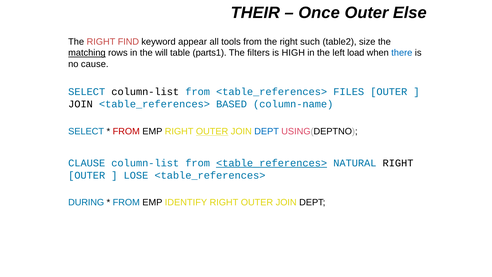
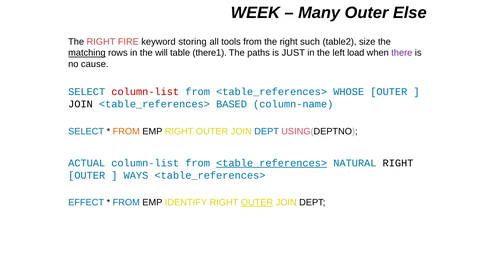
THEIR: THEIR -> WEEK
Once: Once -> Many
FIND: FIND -> FIRE
appear: appear -> storing
parts1: parts1 -> there1
filters: filters -> paths
HIGH: HIGH -> JUST
there colour: blue -> purple
column-list at (145, 92) colour: black -> red
FILES: FILES -> WHOSE
FROM at (126, 131) colour: red -> orange
OUTER at (212, 131) underline: present -> none
CLAUSE: CLAUSE -> ACTUAL
LOSE: LOSE -> WAYS
DURING: DURING -> EFFECT
OUTER at (257, 202) underline: none -> present
